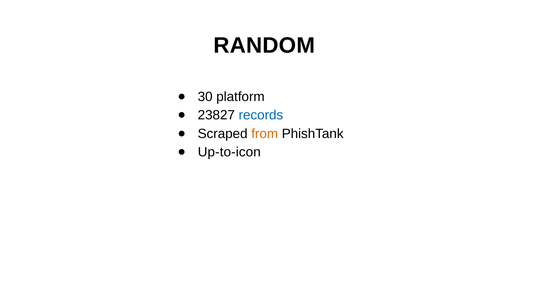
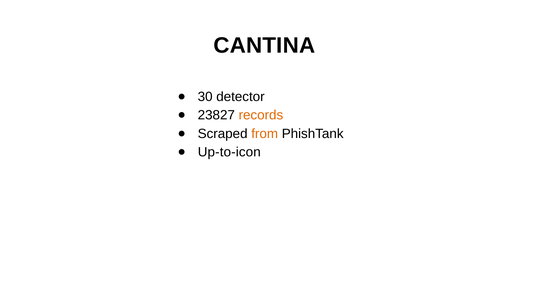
RANDOM: RANDOM -> CANTINA
platform: platform -> detector
records colour: blue -> orange
